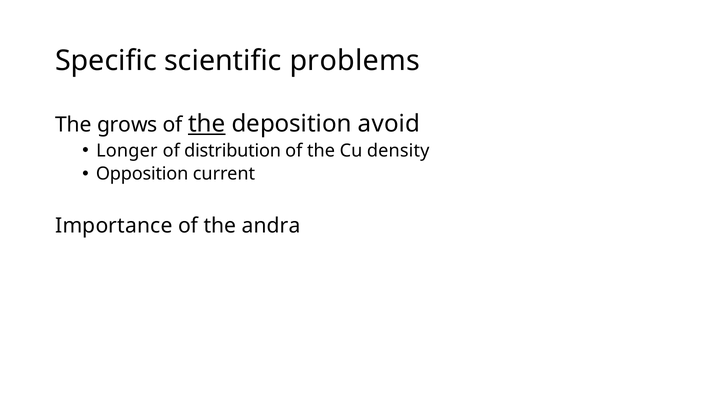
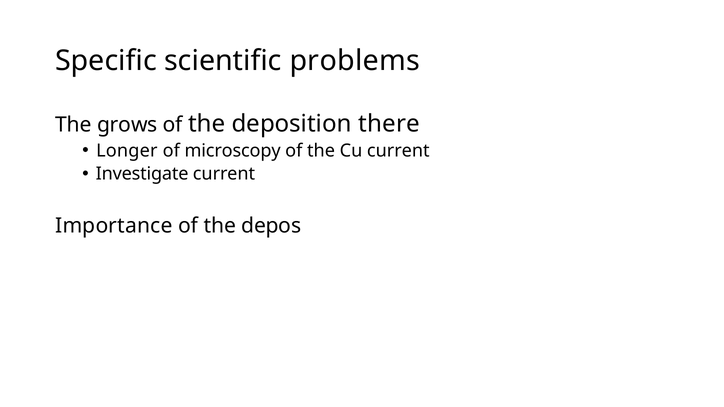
the at (207, 124) underline: present -> none
avoid: avoid -> there
of distribution: distribution -> microscopy
Cu density: density -> current
Opposition: Opposition -> Investigate
andra: andra -> depos
